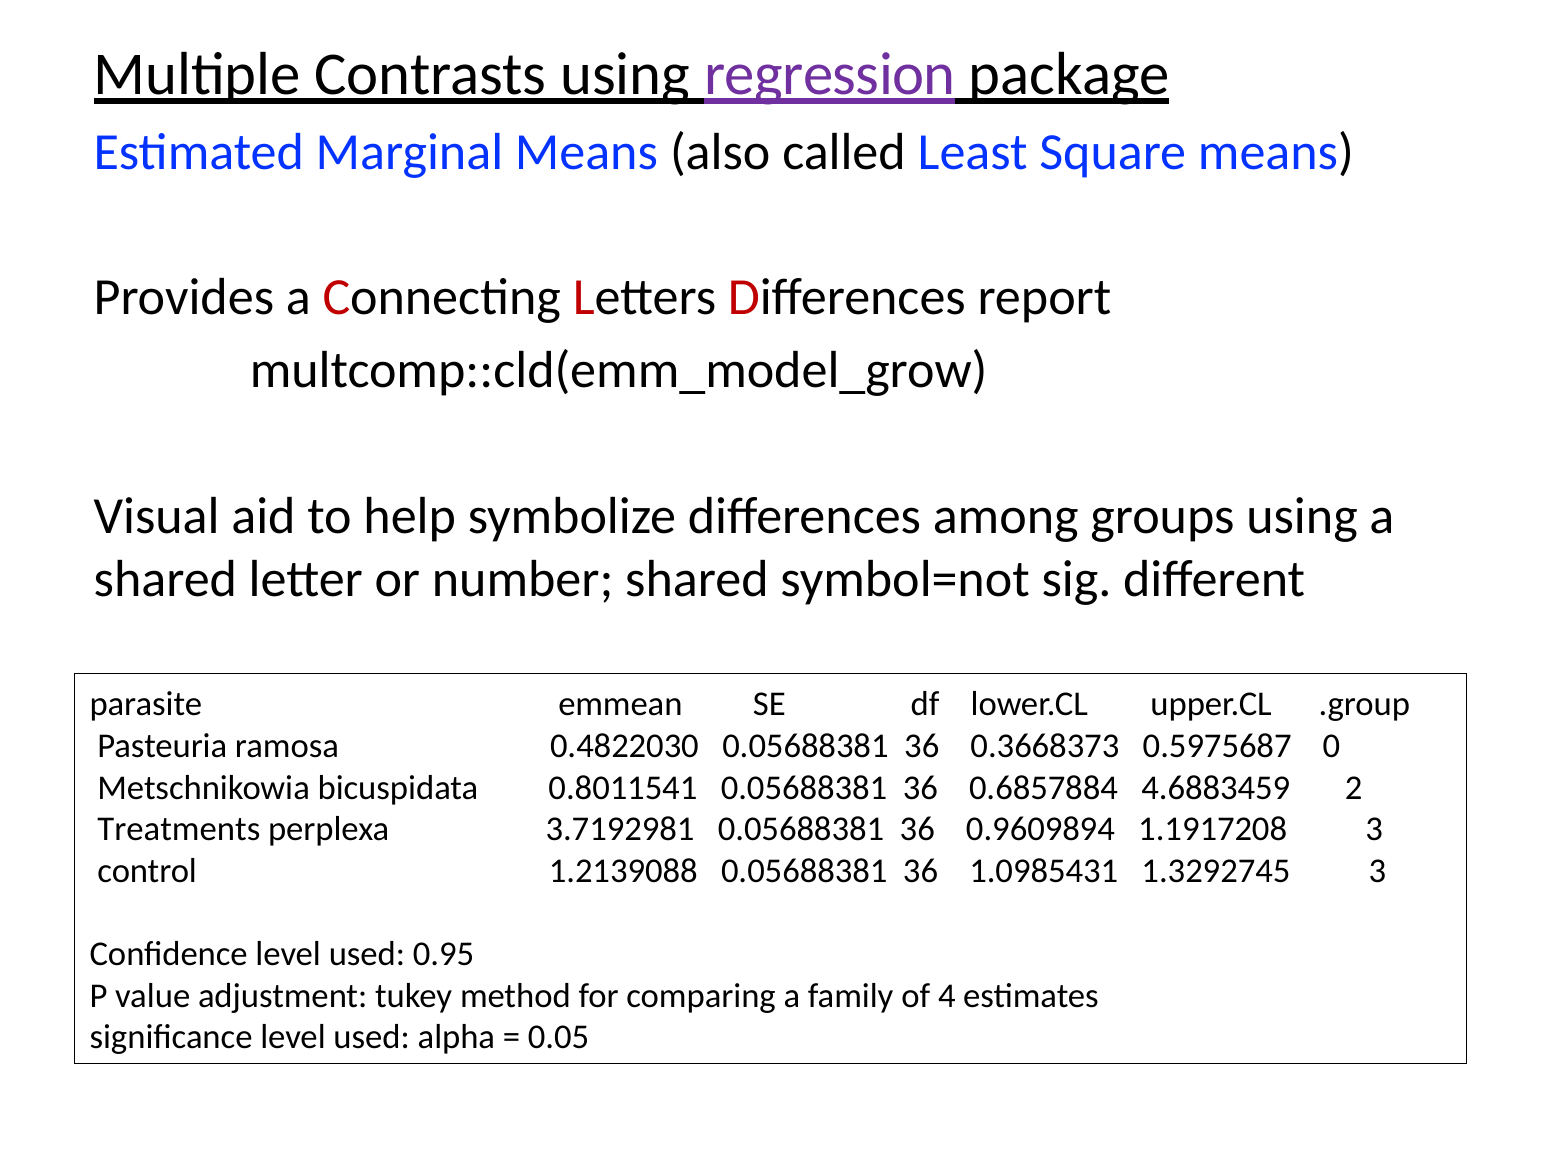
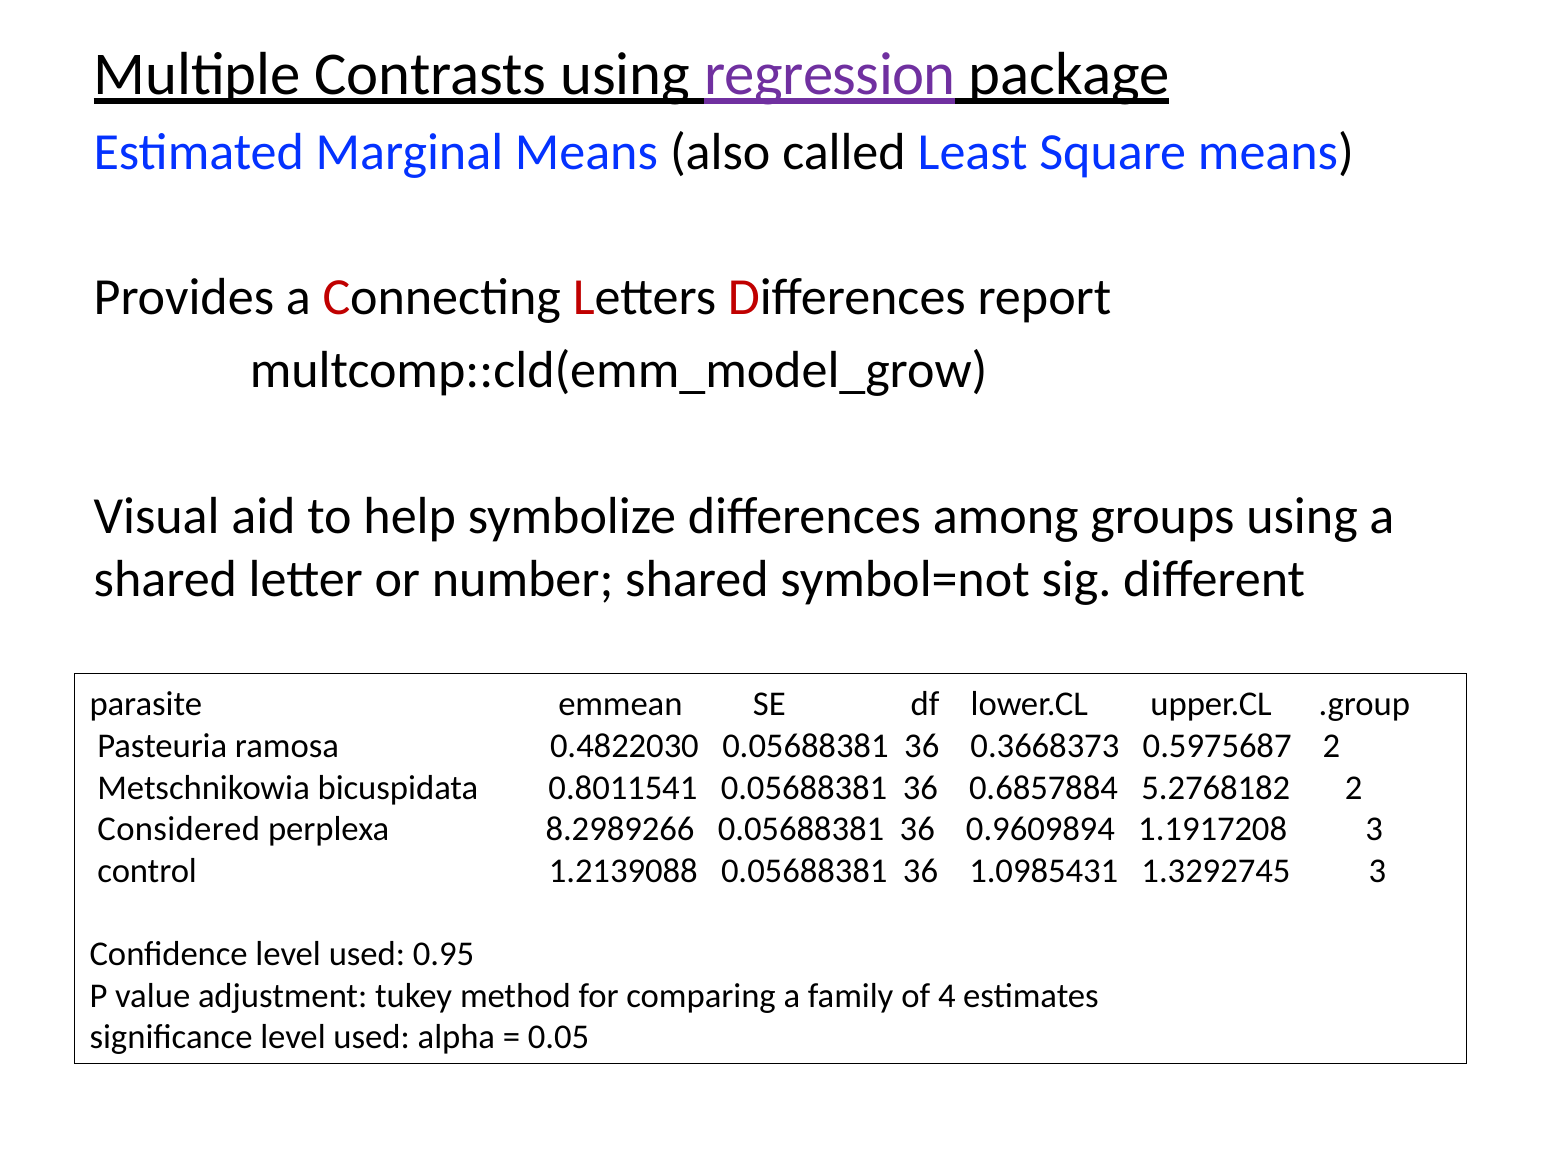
0.5975687 0: 0 -> 2
4.6883459: 4.6883459 -> 5.2768182
Treatments: Treatments -> Considered
3.7192981: 3.7192981 -> 8.2989266
